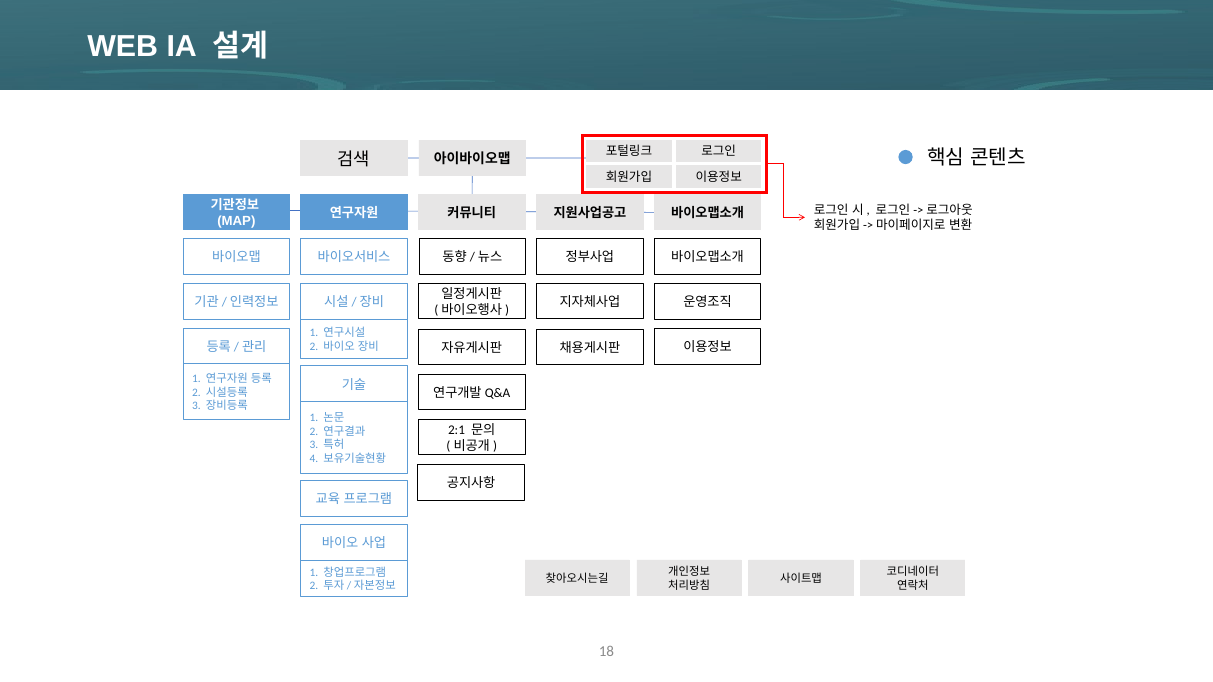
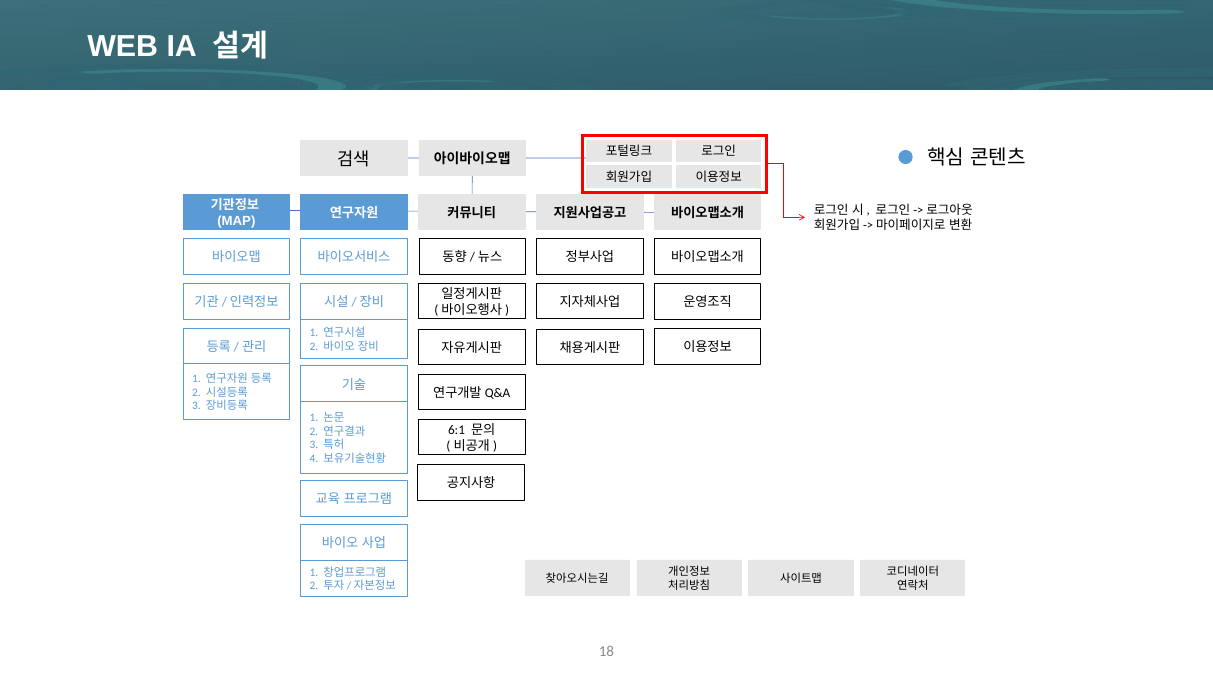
2:1: 2:1 -> 6:1
